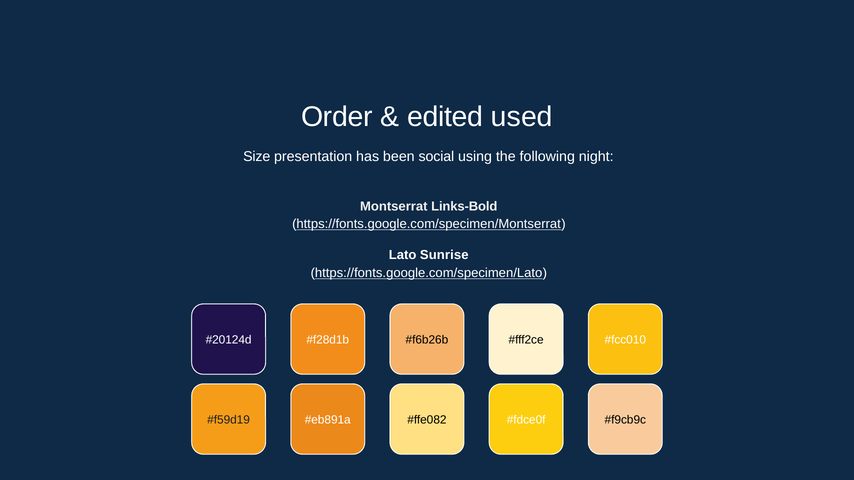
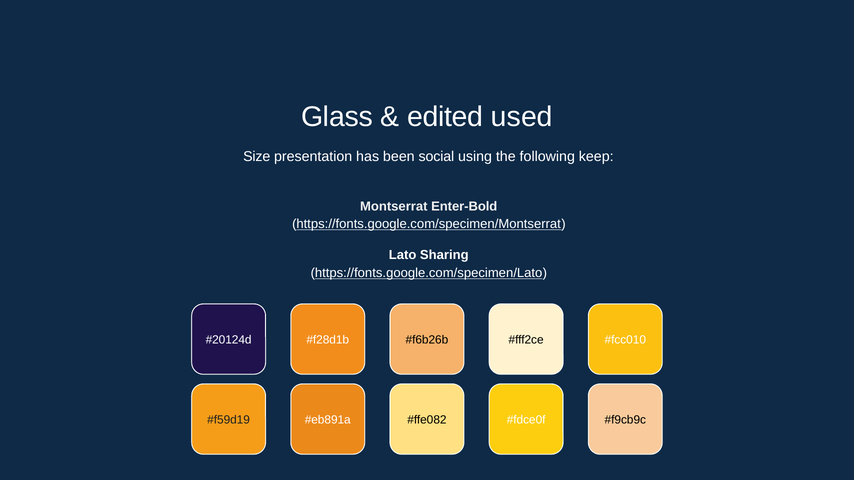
Order: Order -> Glass
night: night -> keep
Links-Bold: Links-Bold -> Enter-Bold
Sunrise: Sunrise -> Sharing
